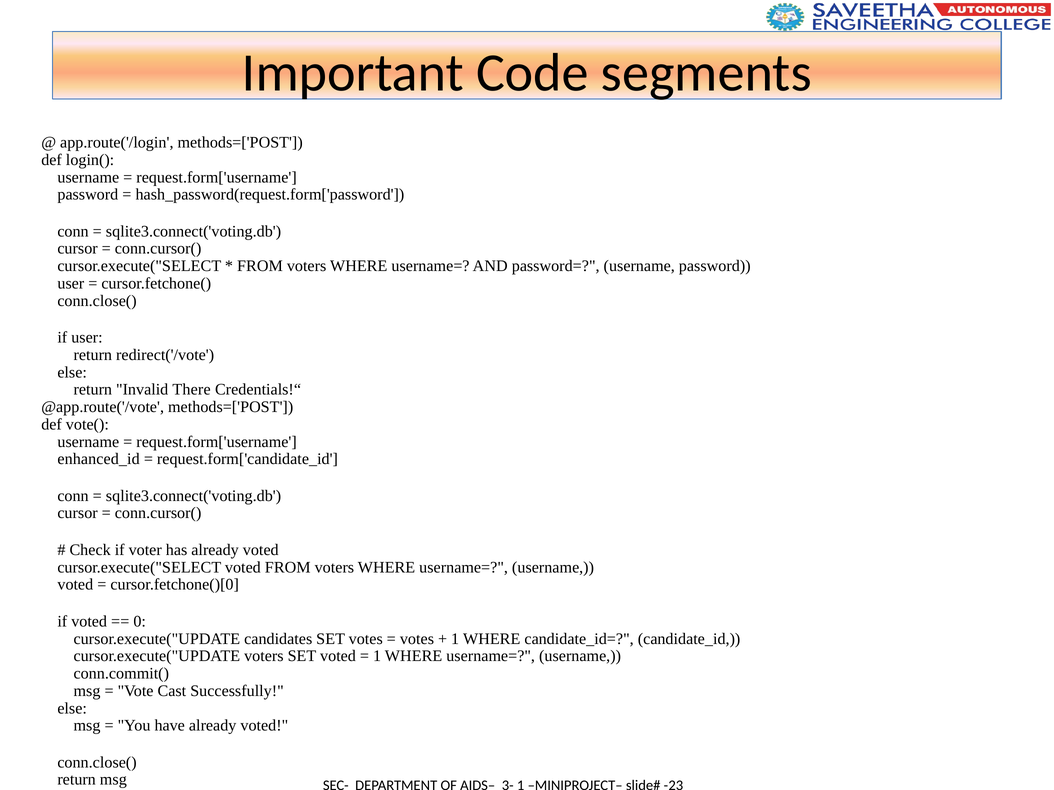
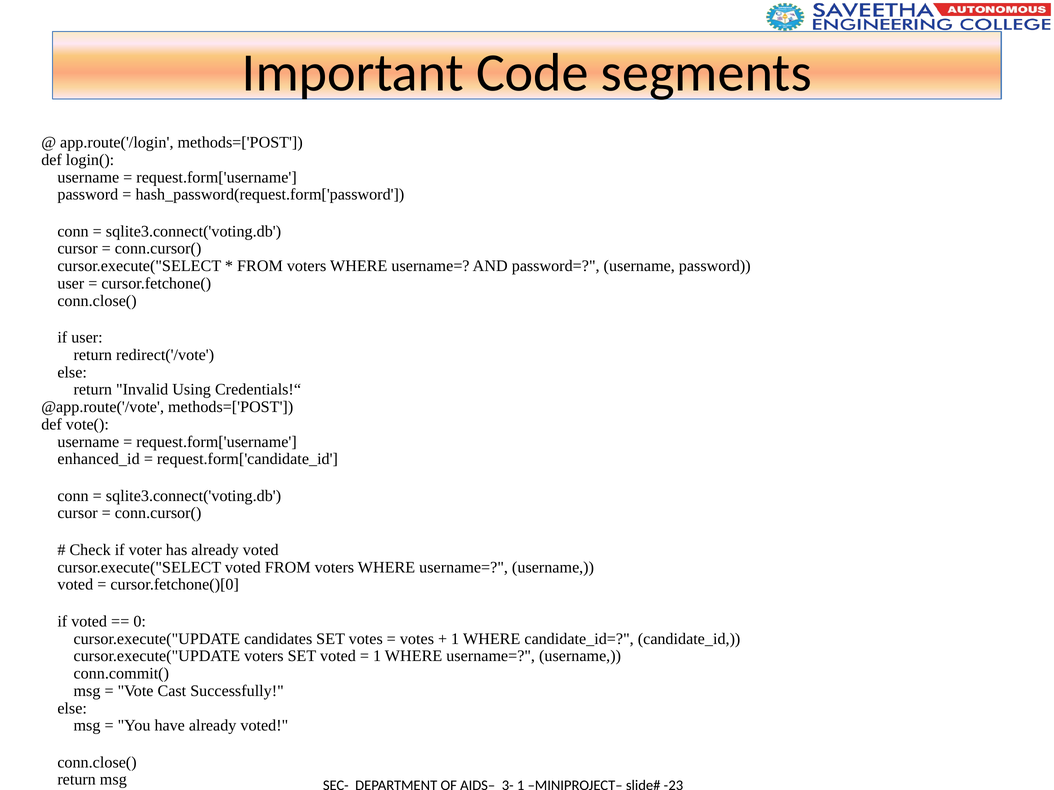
There: There -> Using
